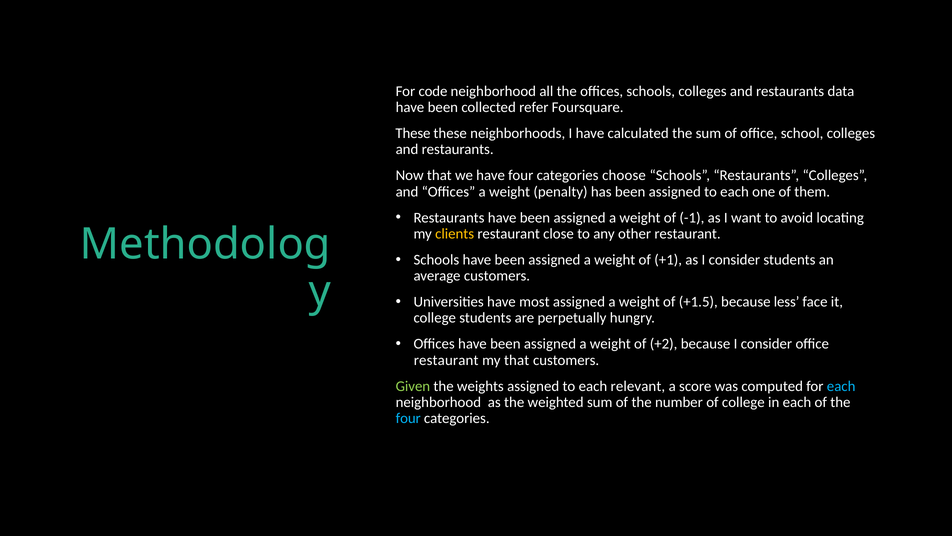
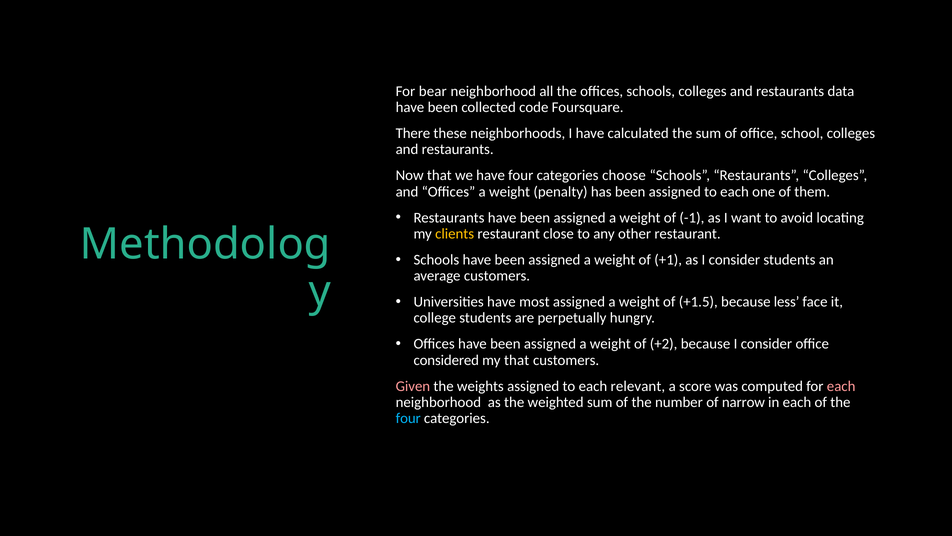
code: code -> bear
refer: refer -> code
These at (413, 133): These -> There
restaurant at (446, 360): restaurant -> considered
Given colour: light green -> pink
each at (841, 386) colour: light blue -> pink
of college: college -> narrow
